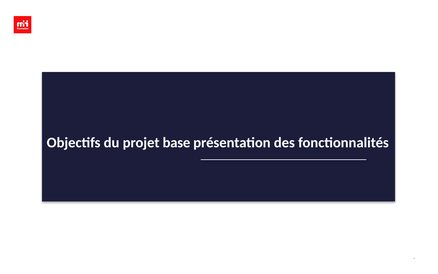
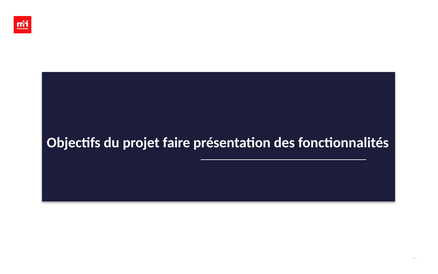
base: base -> faire
